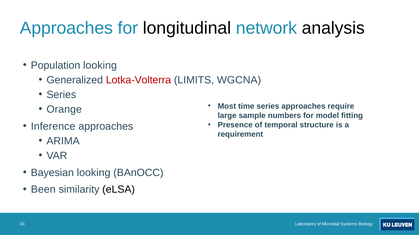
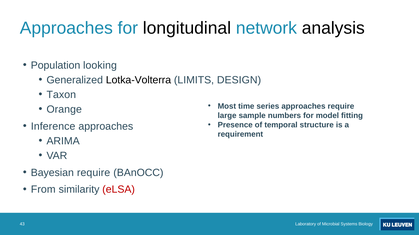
Lotka-Volterra colour: red -> black
WGCNA: WGCNA -> DESIGN
Series at (61, 95): Series -> Taxon
Bayesian looking: looking -> require
Been: Been -> From
eLSA colour: black -> red
